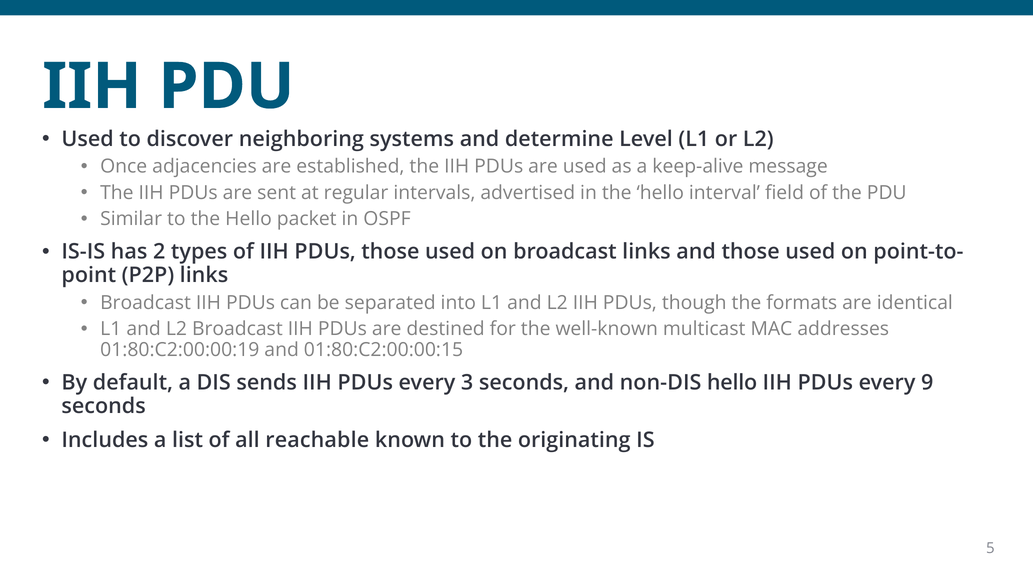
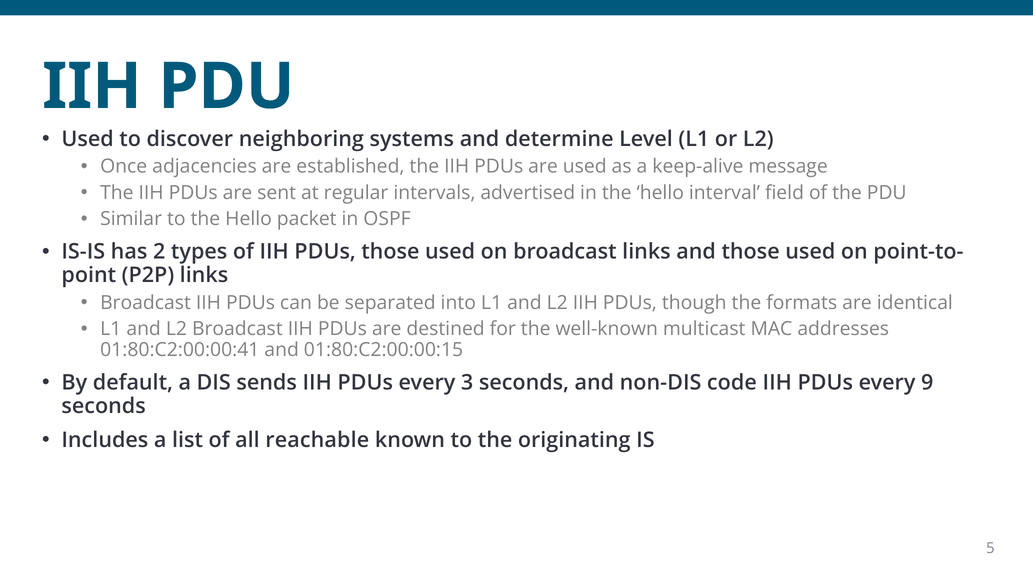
01:80:C2:00:00:19: 01:80:C2:00:00:19 -> 01:80:C2:00:00:41
non-DIS hello: hello -> code
